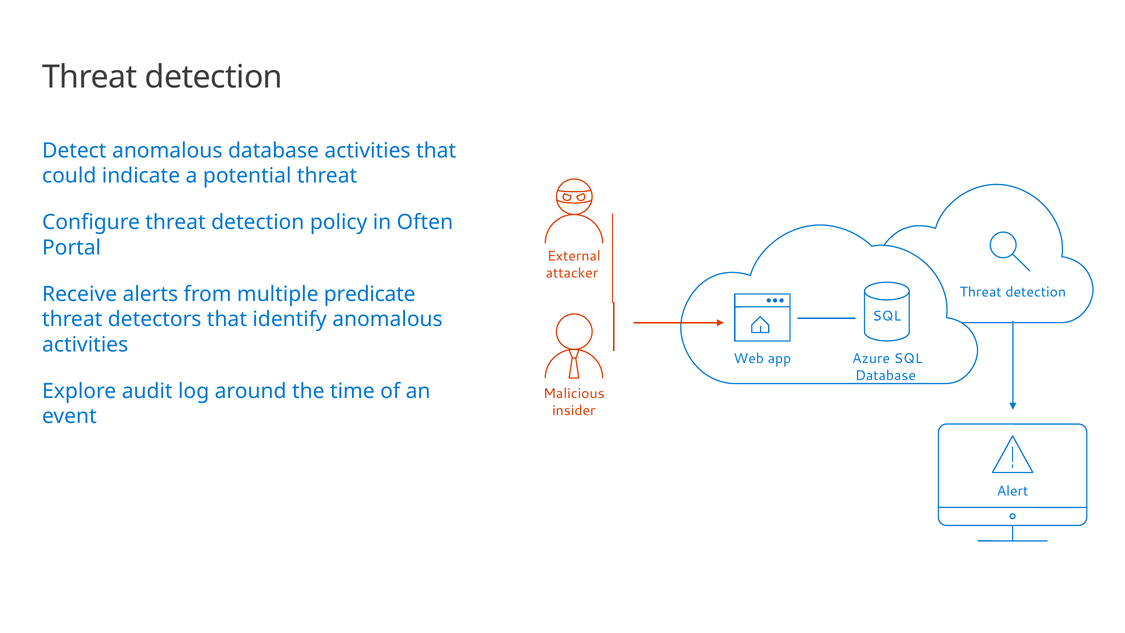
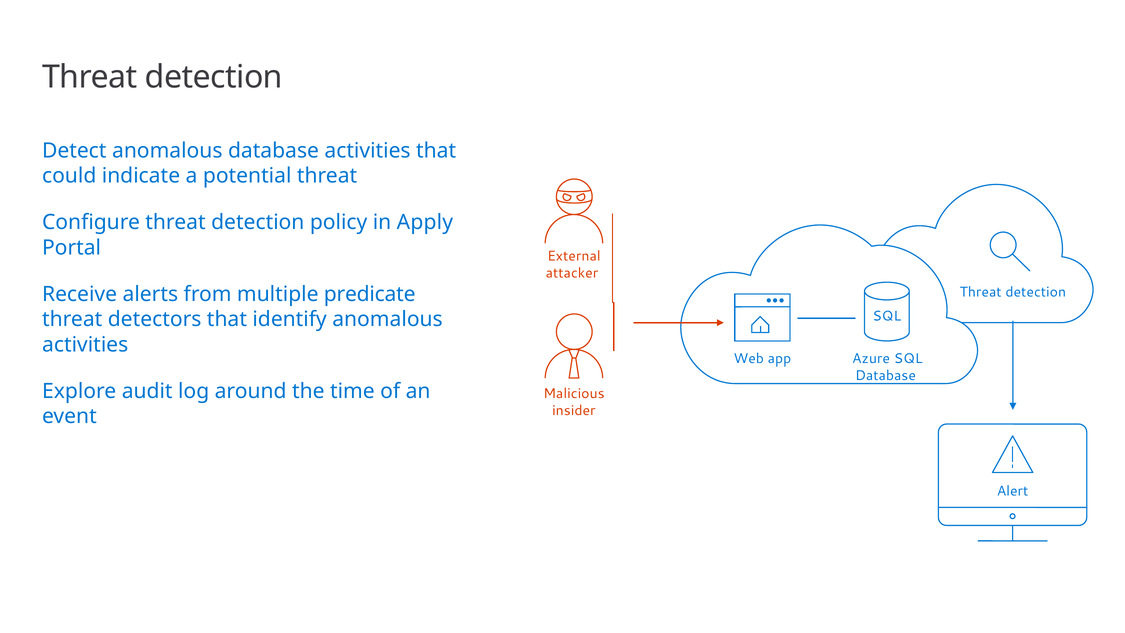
Often: Often -> Apply
